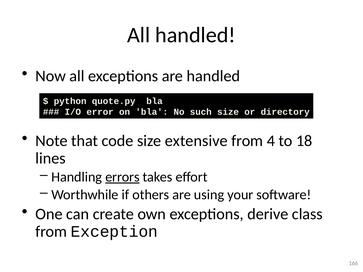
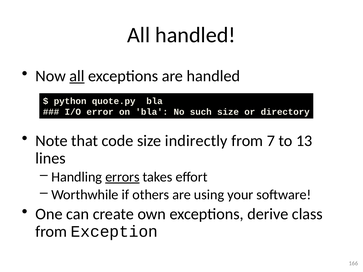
all at (77, 76) underline: none -> present
extensive: extensive -> indirectly
4: 4 -> 7
18: 18 -> 13
